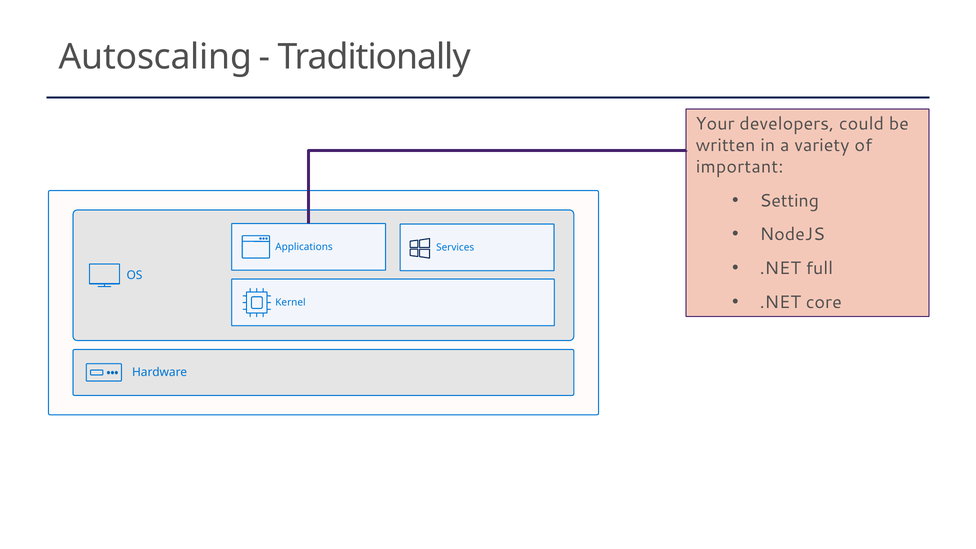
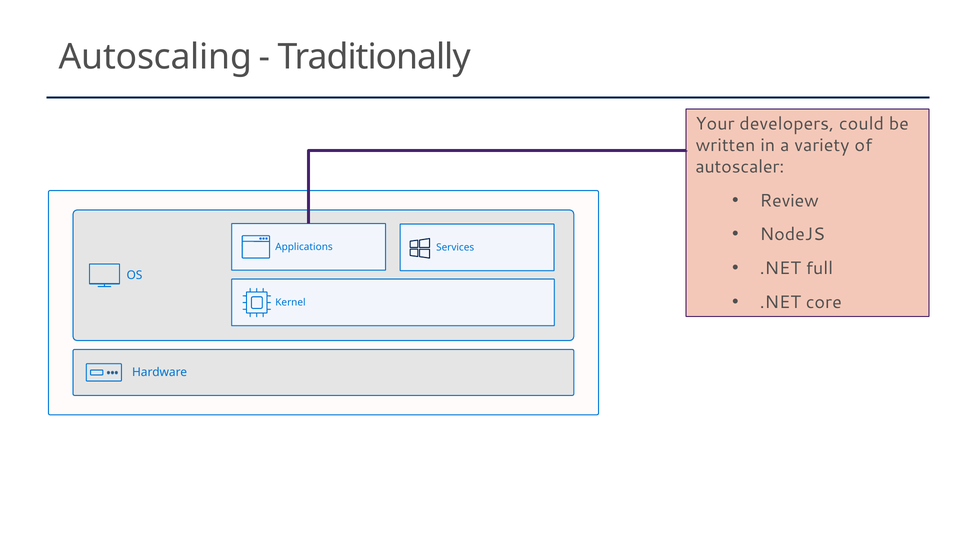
important: important -> autoscaler
Setting: Setting -> Review
